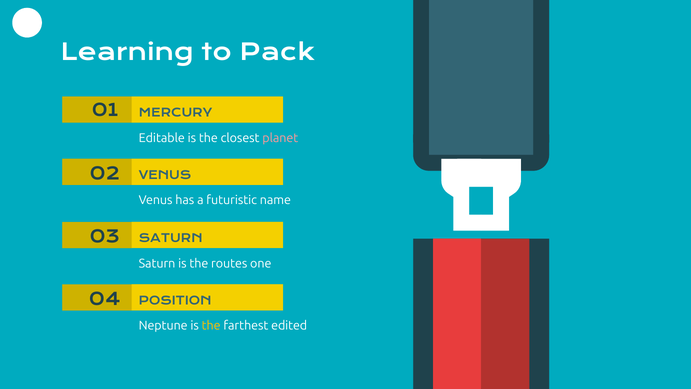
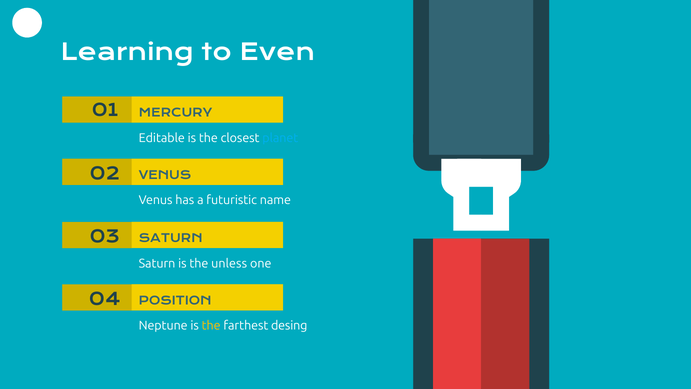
Pack: Pack -> Even
planet colour: pink -> light blue
routes: routes -> unless
edited: edited -> desing
